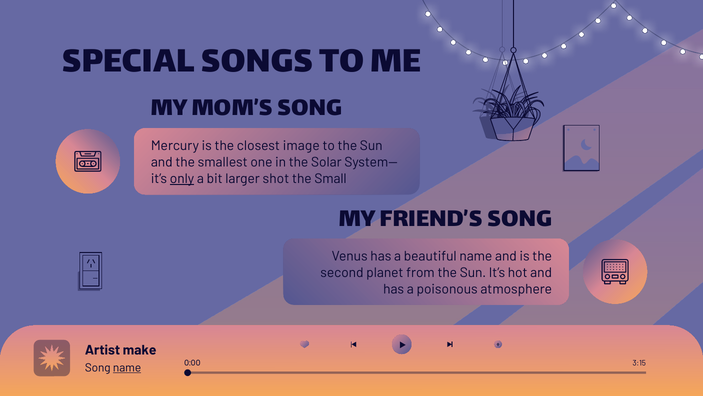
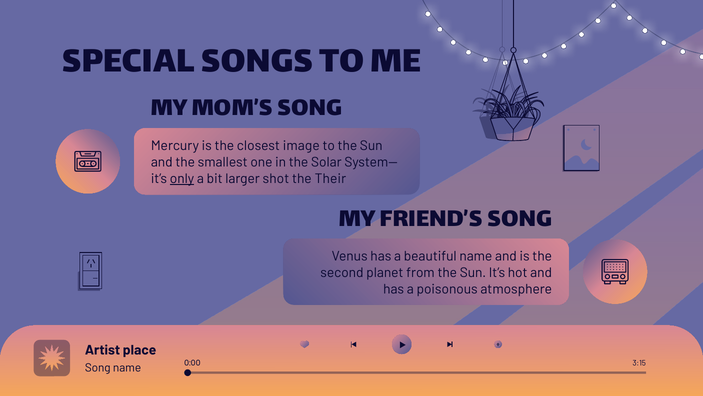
Small: Small -> Their
make: make -> place
name at (127, 367) underline: present -> none
